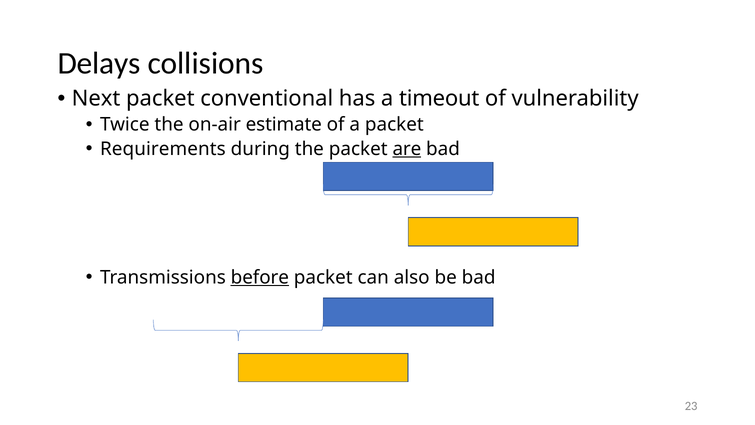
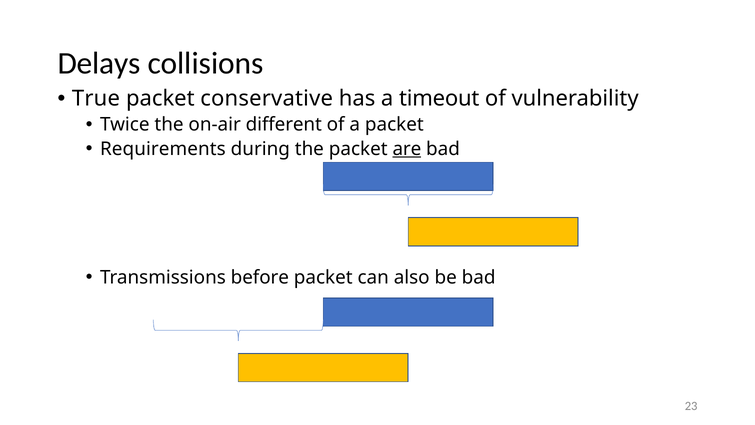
Next: Next -> True
conventional: conventional -> conservative
estimate: estimate -> different
before underline: present -> none
